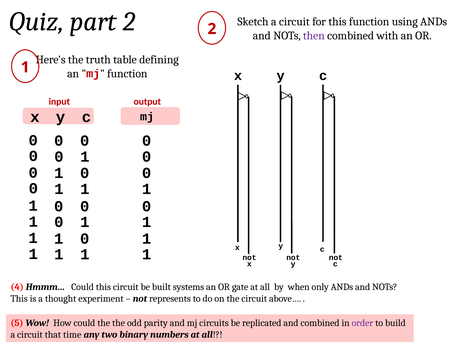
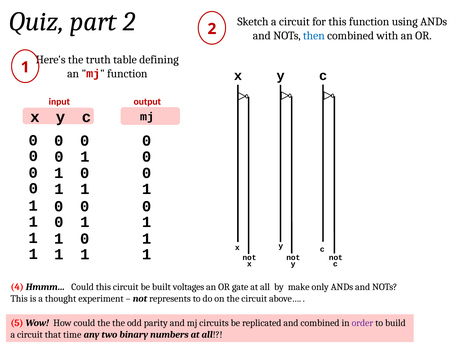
then colour: purple -> blue
systems: systems -> voltages
when: when -> make
